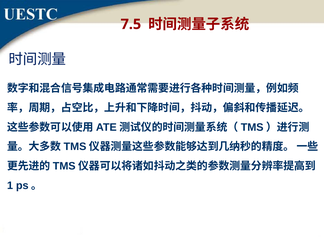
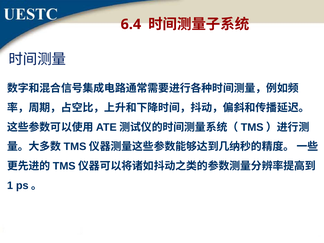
7.5: 7.5 -> 6.4
